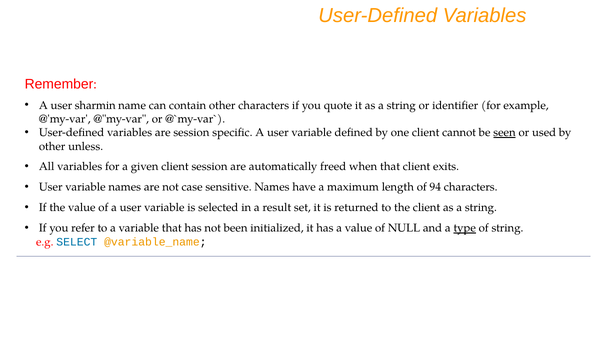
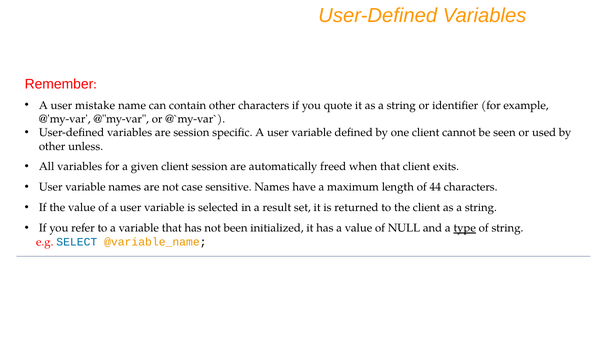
sharmin: sharmin -> mistake
seen underline: present -> none
94: 94 -> 44
